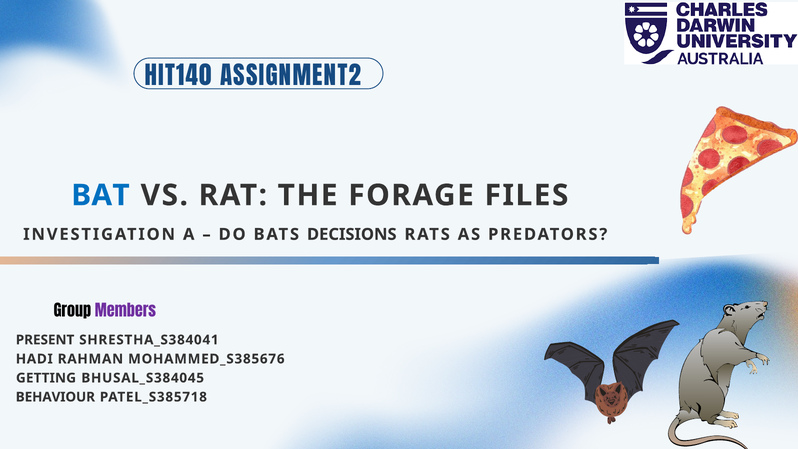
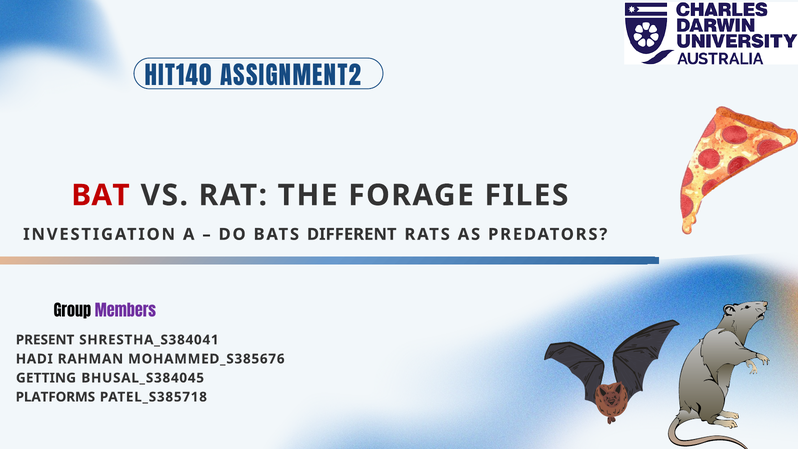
BAT colour: blue -> red
DECISIONS: DECISIONS -> DIFFERENT
BEHAVIOUR: BEHAVIOUR -> PLATFORMS
